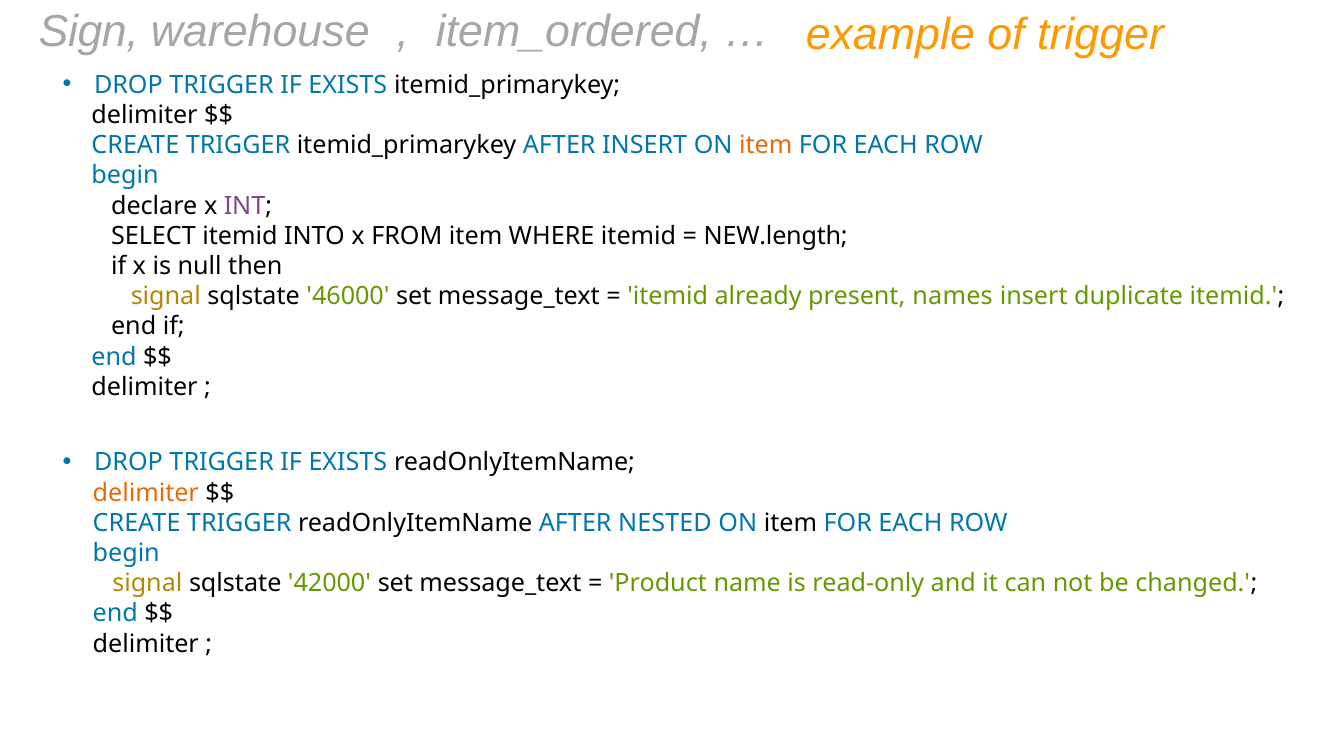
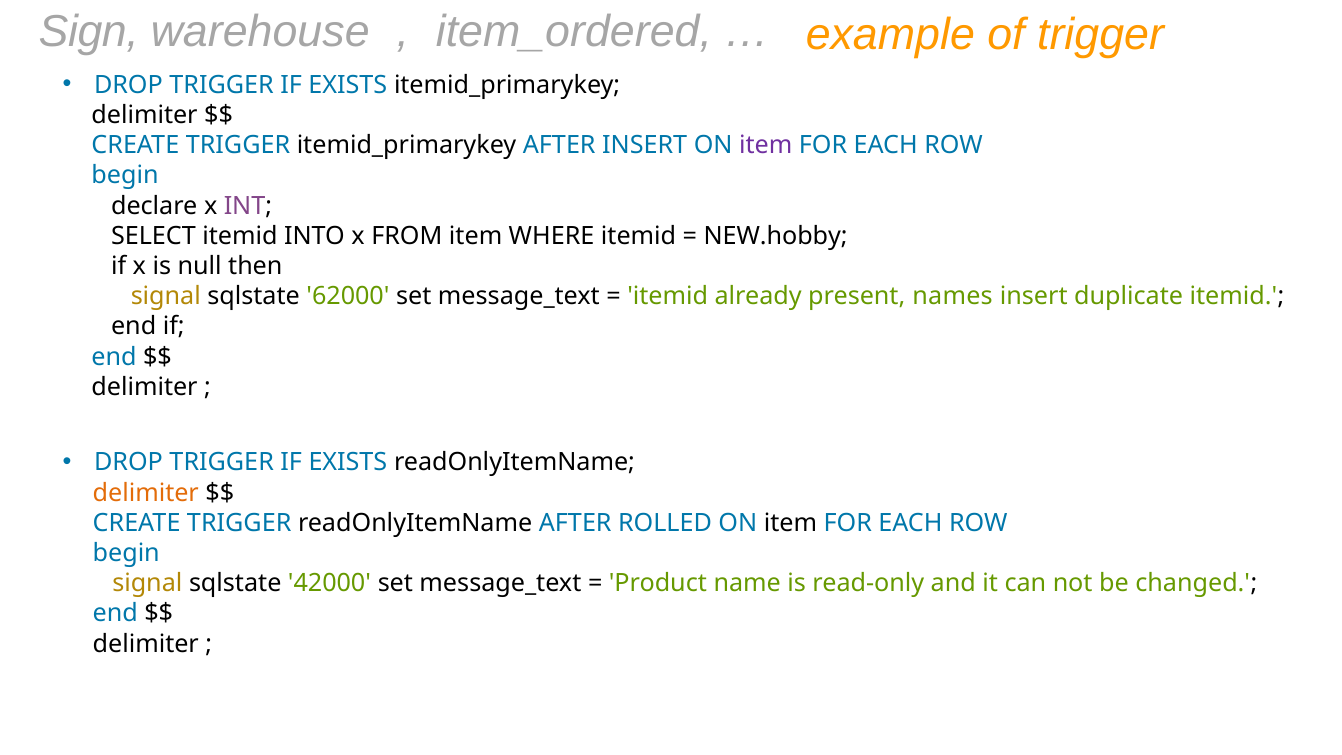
item at (766, 145) colour: orange -> purple
NEW.length: NEW.length -> NEW.hobby
46000: 46000 -> 62000
NESTED: NESTED -> ROLLED
